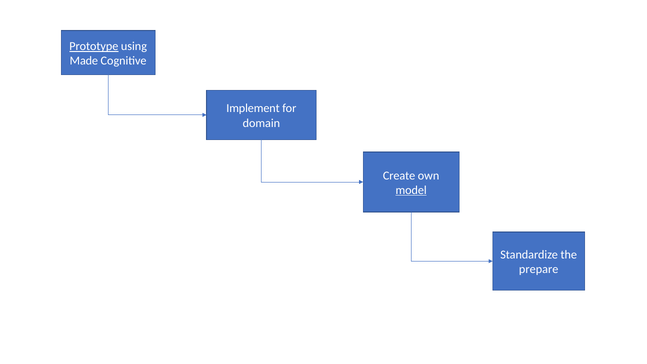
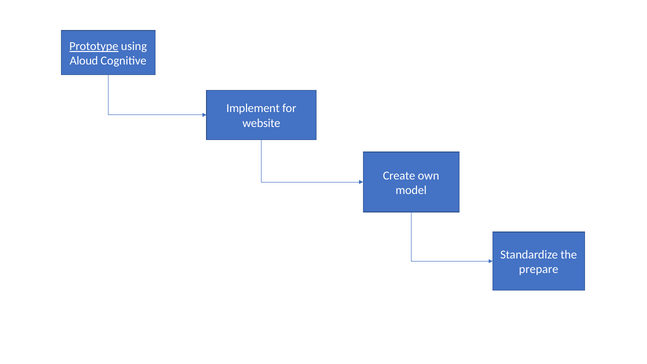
Made: Made -> Aloud
domain: domain -> website
model underline: present -> none
